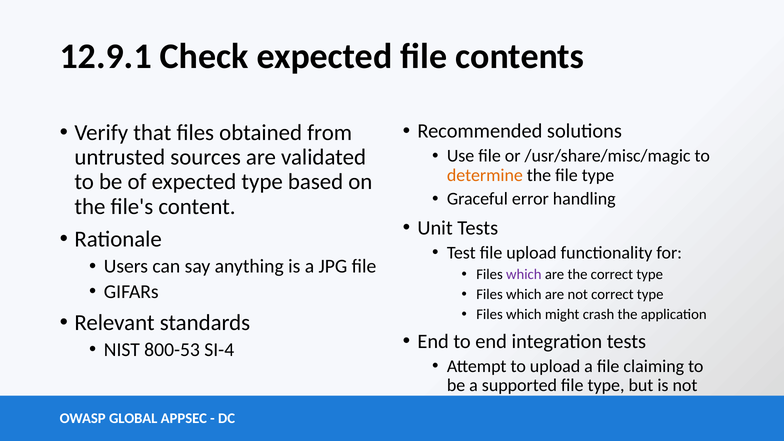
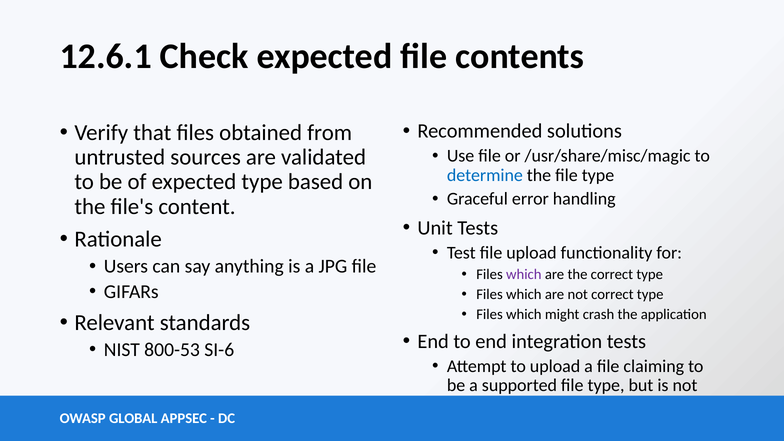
12.9.1: 12.9.1 -> 12.6.1
determine colour: orange -> blue
SI-4: SI-4 -> SI-6
